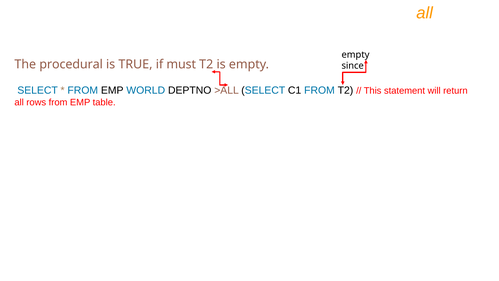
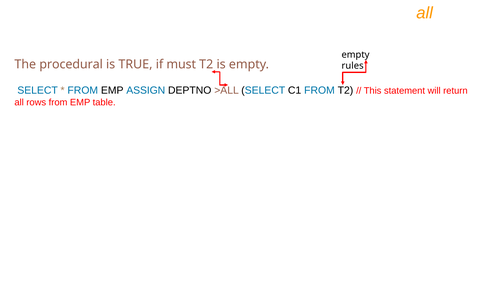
since: since -> rules
WORLD: WORLD -> ASSIGN
